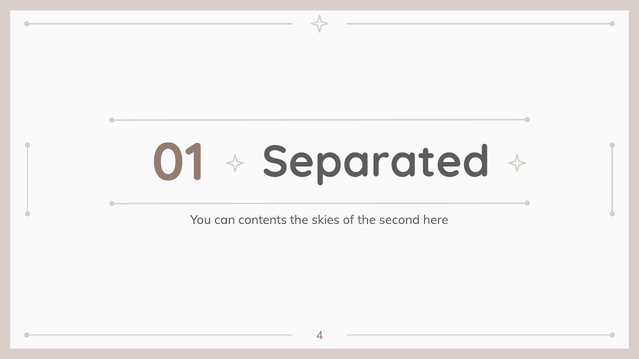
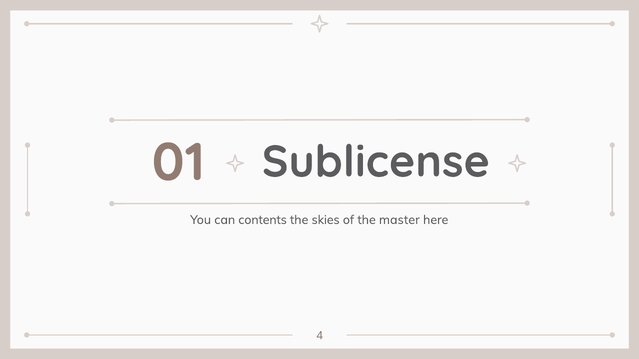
Separated: Separated -> Sublicense
second: second -> master
